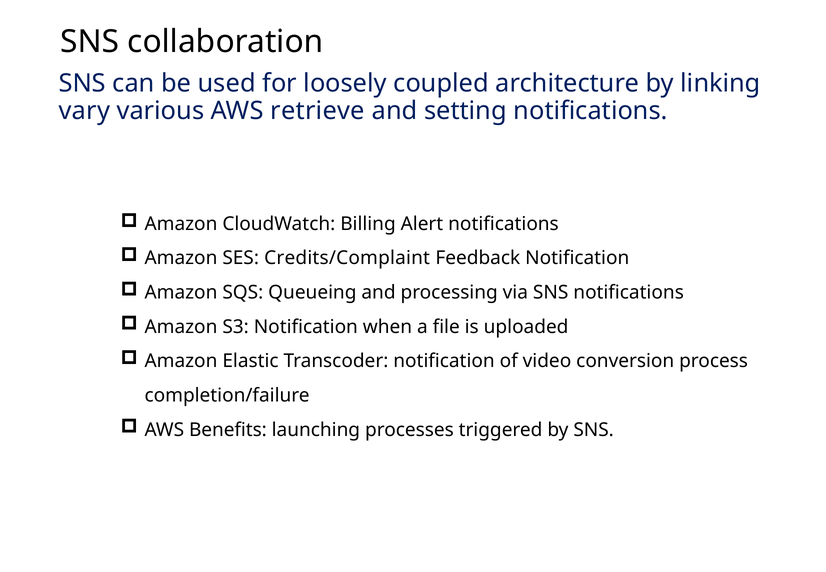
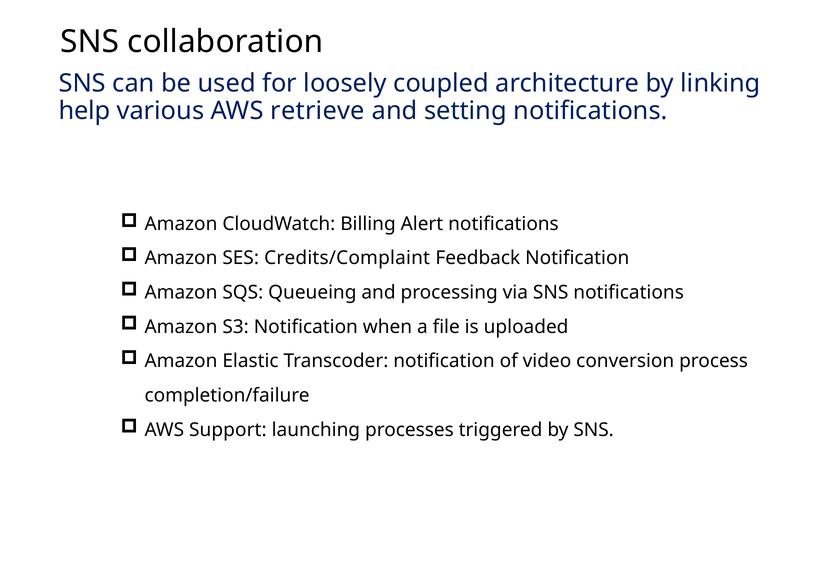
vary: vary -> help
Benefits: Benefits -> Support
